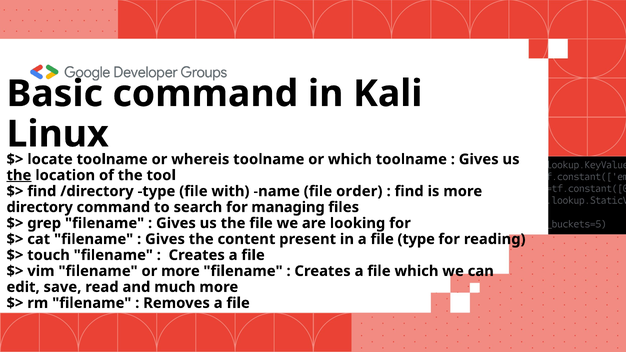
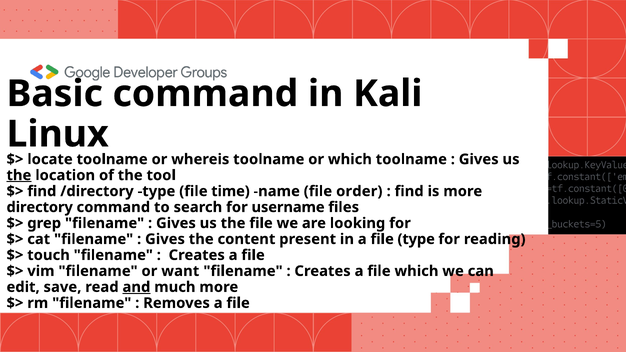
with: with -> time
managing: managing -> username
or more: more -> want
and underline: none -> present
